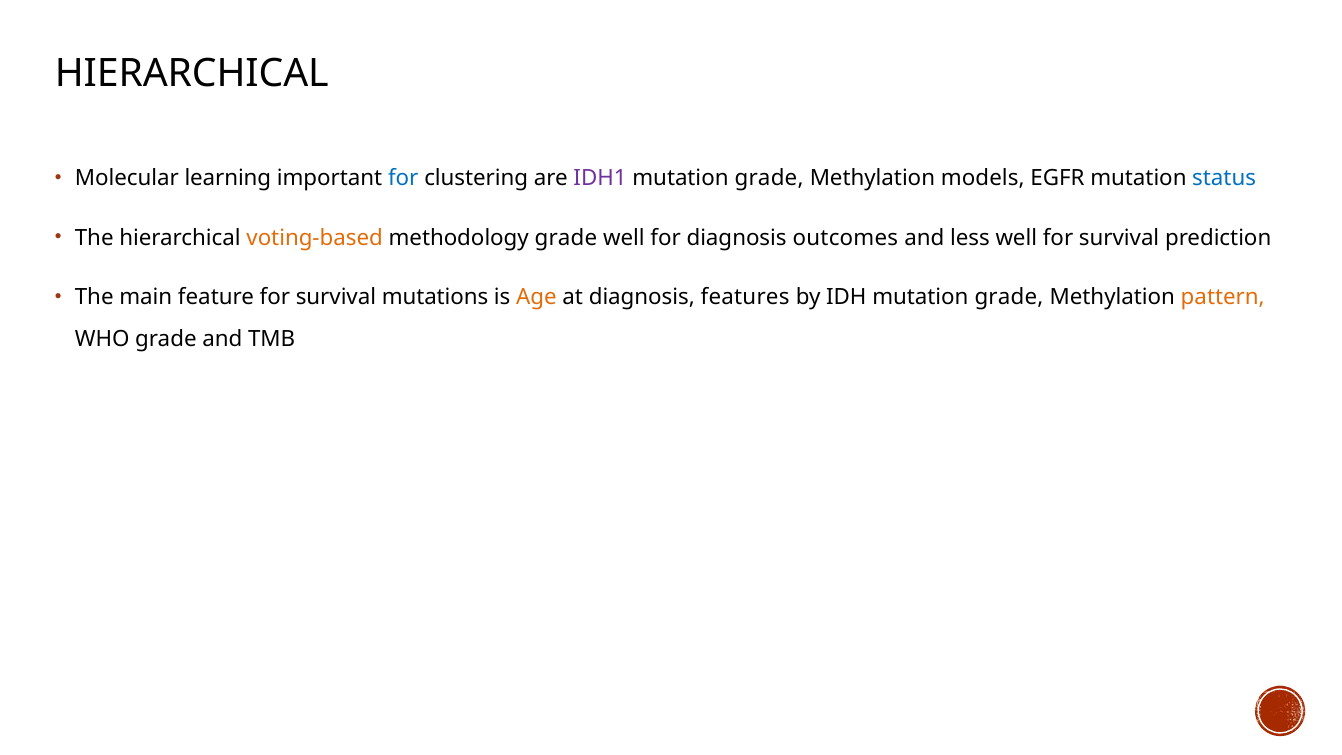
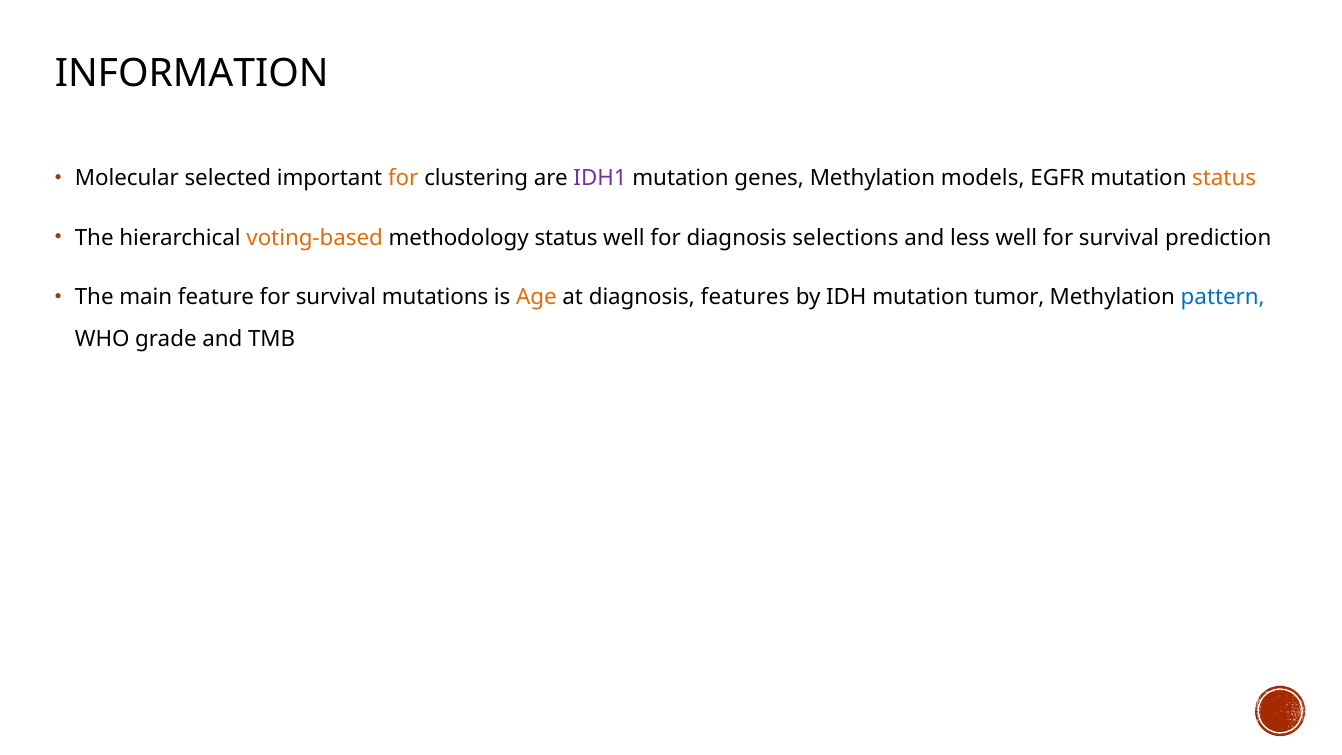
HIERARCHICAL at (192, 73): HIERARCHICAL -> INFORMATION
learning: learning -> selected
for at (403, 178) colour: blue -> orange
grade at (769, 178): grade -> genes
status at (1224, 178) colour: blue -> orange
methodology grade: grade -> status
outcomes: outcomes -> selections
IDH mutation grade: grade -> tumor
pattern colour: orange -> blue
